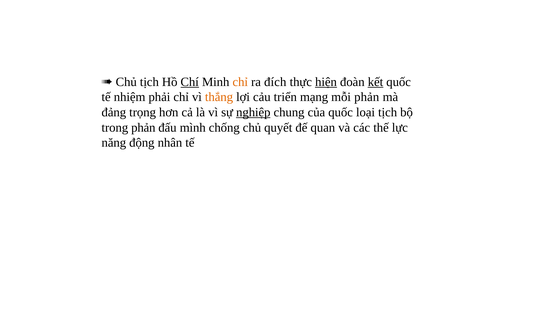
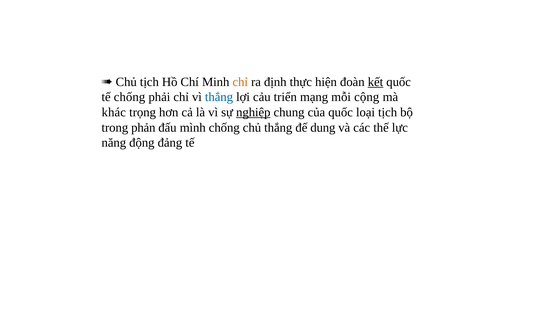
Chí underline: present -> none
đích: đích -> định
hiện underline: present -> none
tế nhiệm: nhiệm -> chống
thắng at (219, 97) colour: orange -> blue
mỗi phản: phản -> cộng
đảng: đảng -> khác
chủ quyết: quyết -> thắng
quan: quan -> dung
nhân: nhân -> đảng
